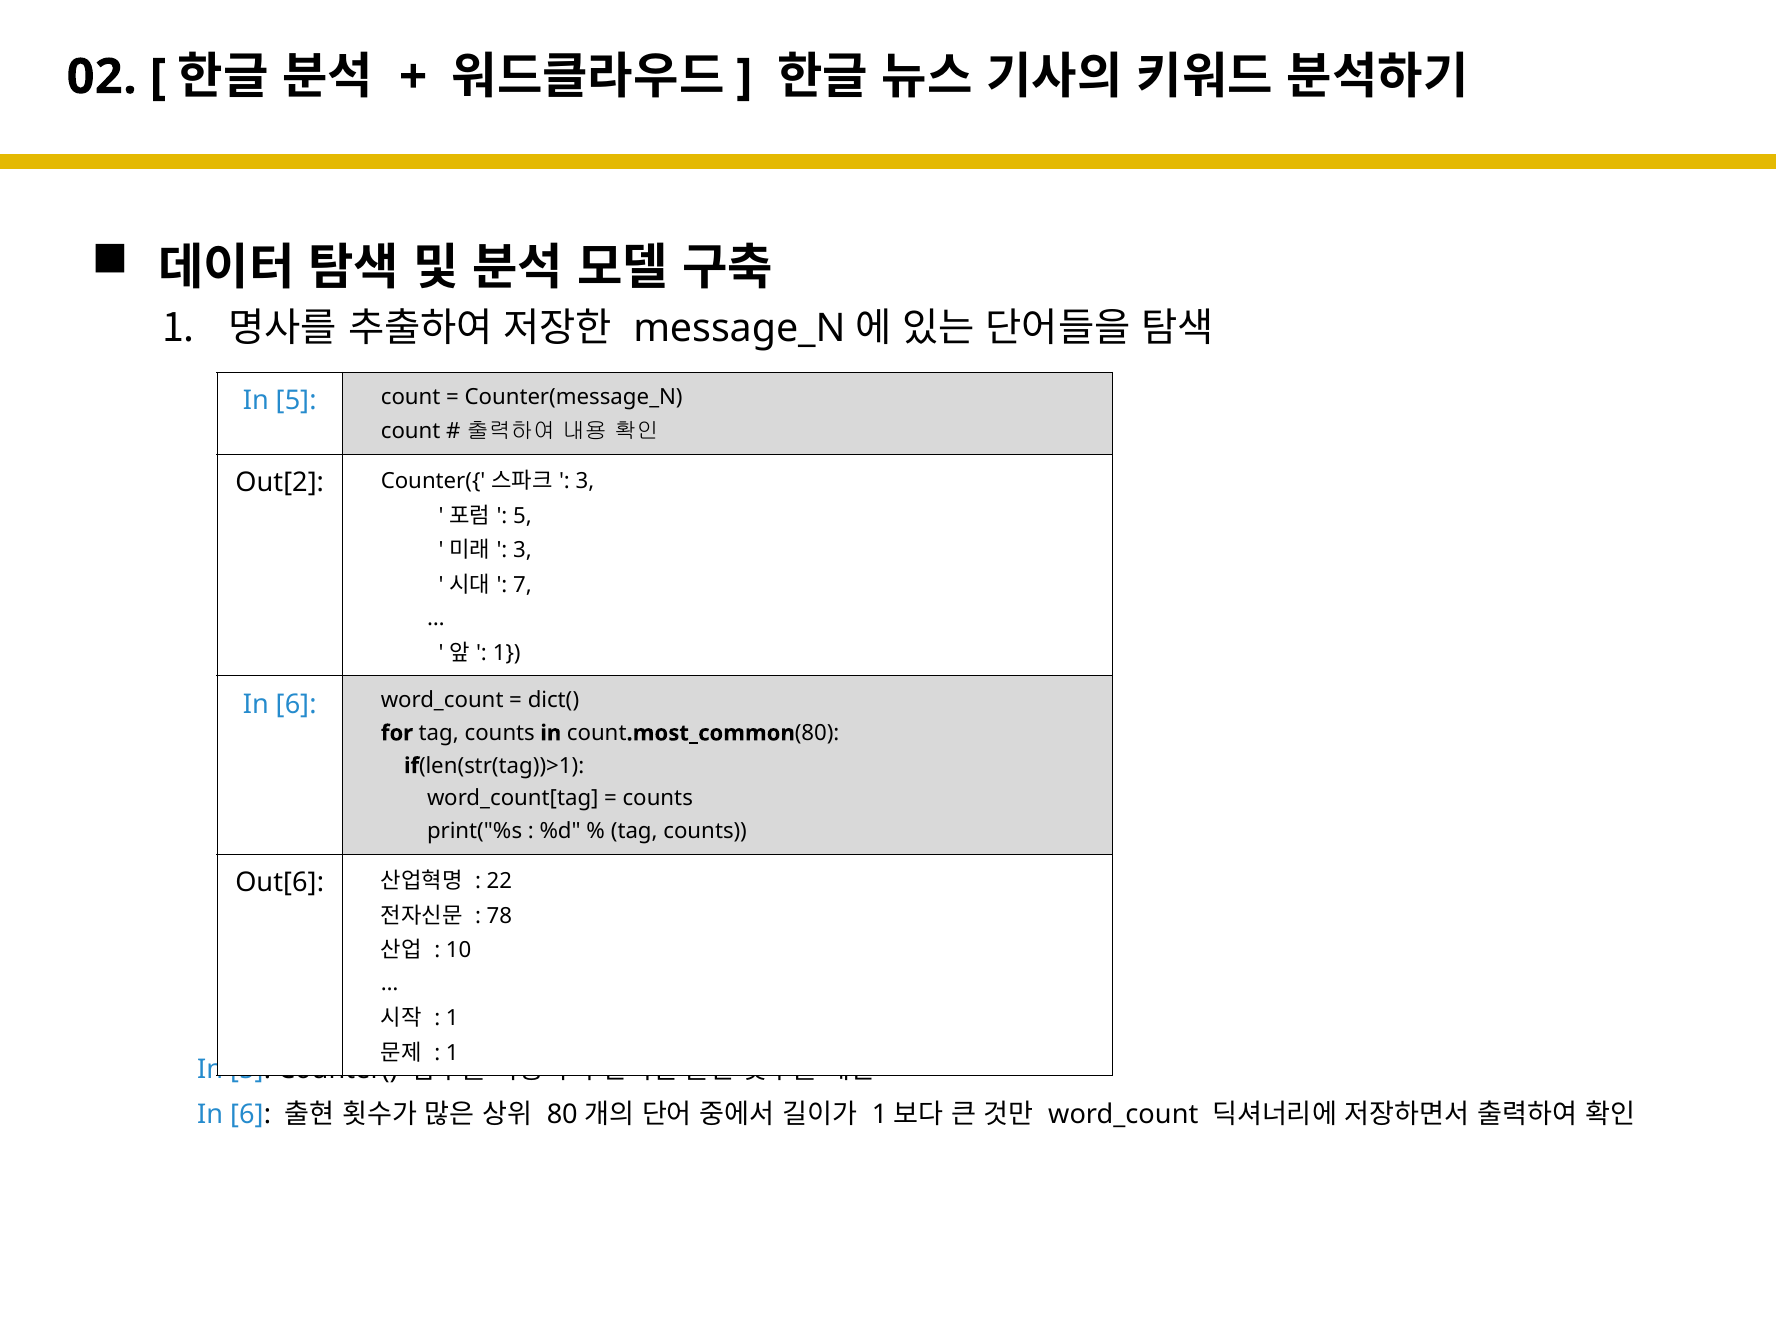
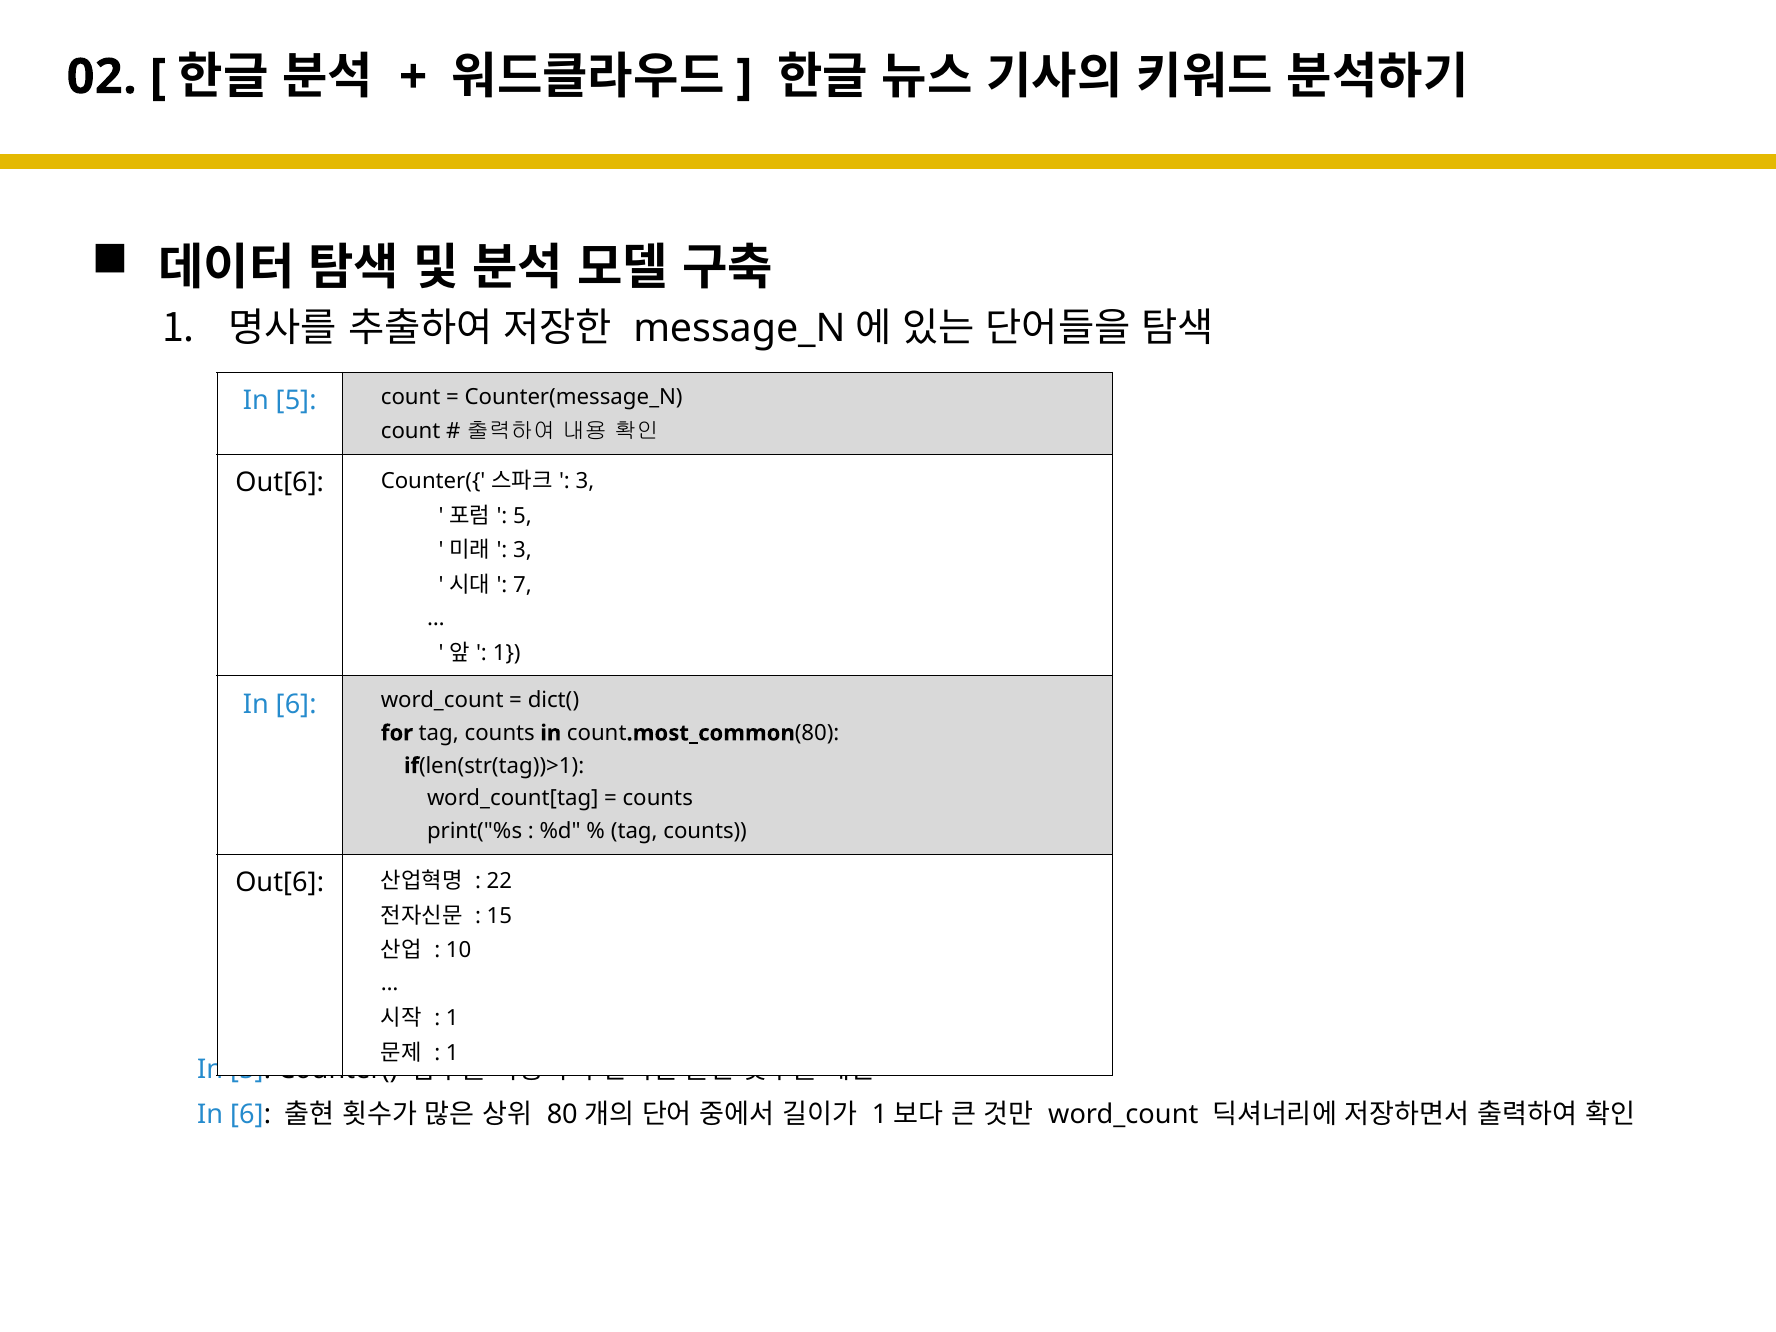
Out[2 at (280, 483): Out[2 -> Out[6
78: 78 -> 15
